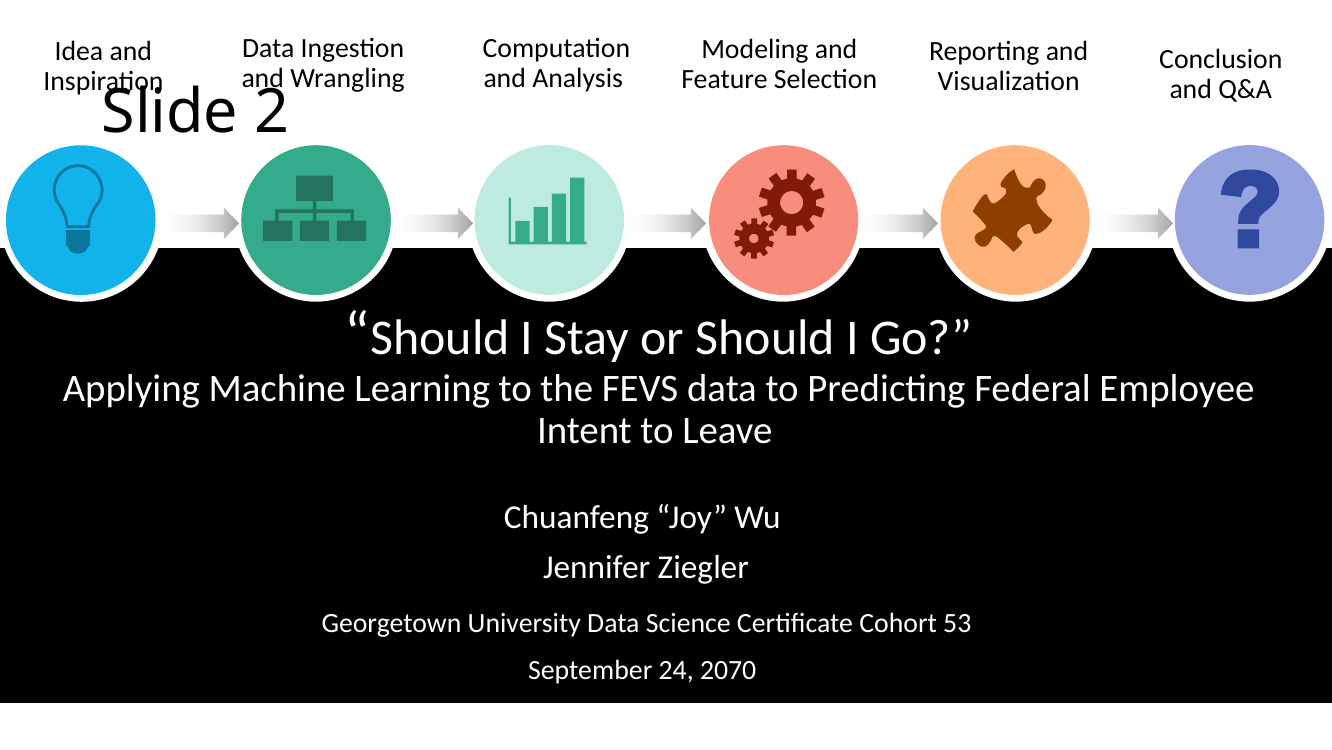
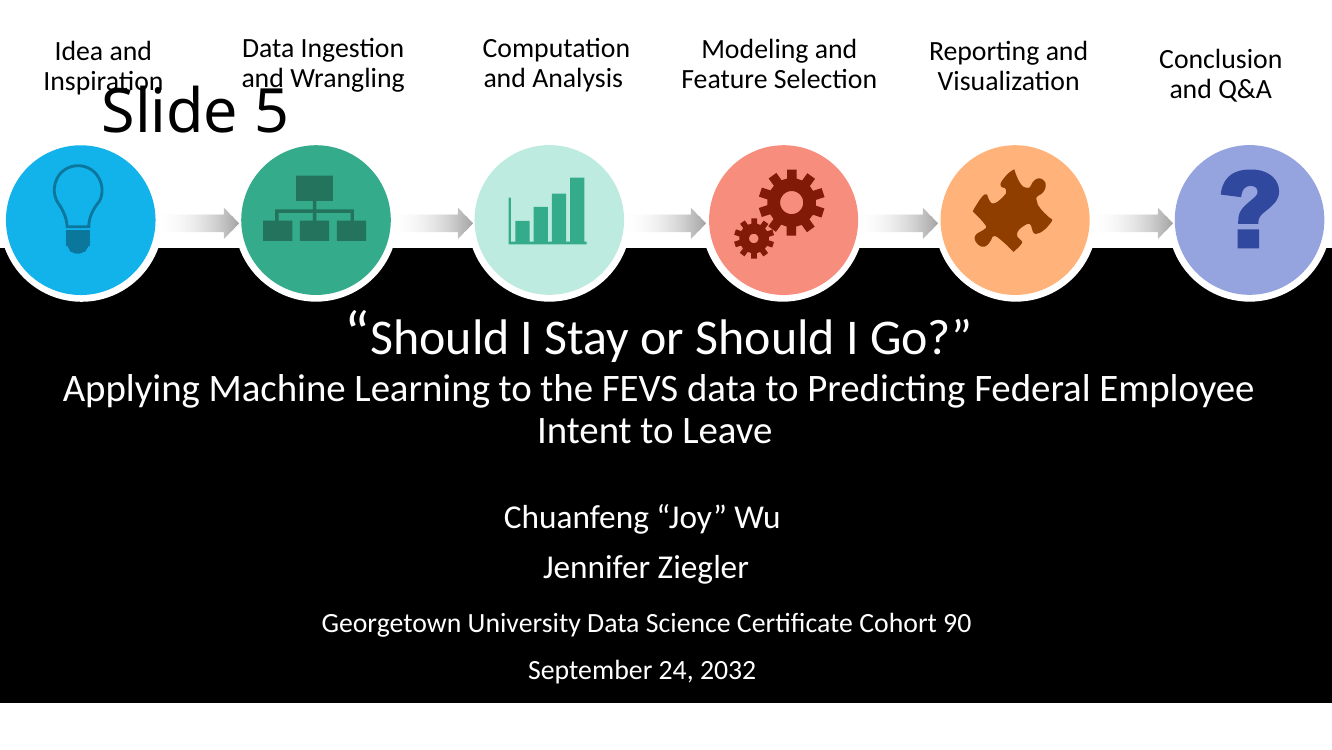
2: 2 -> 5
53: 53 -> 90
2070: 2070 -> 2032
